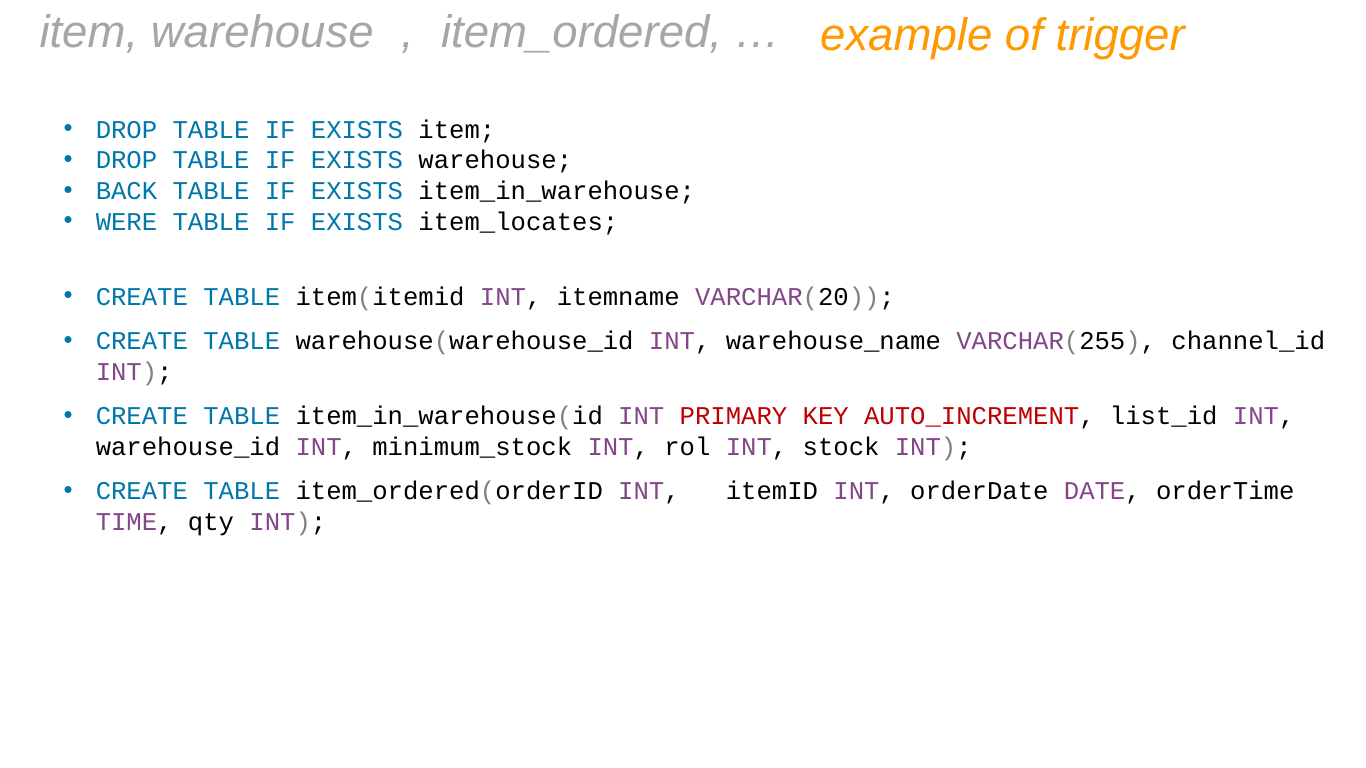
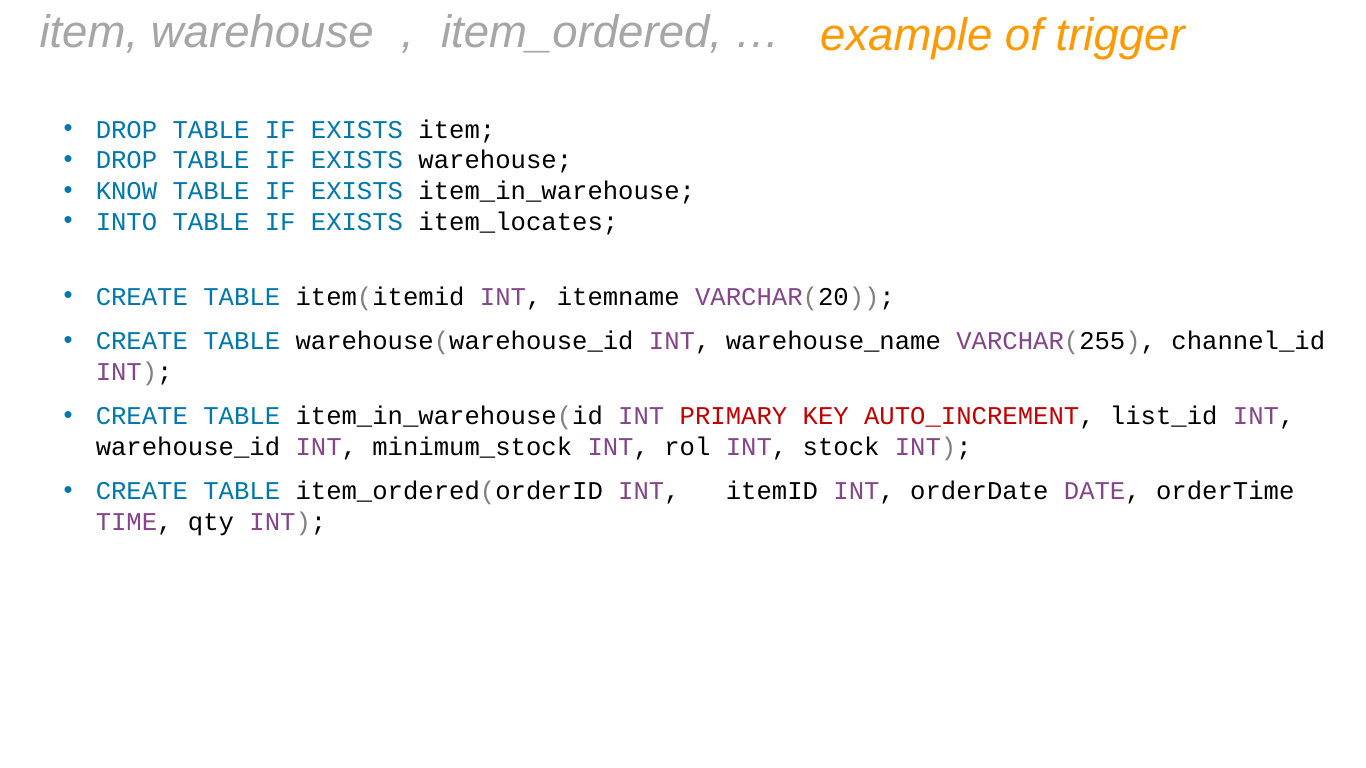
BACK: BACK -> KNOW
WERE: WERE -> INTO
